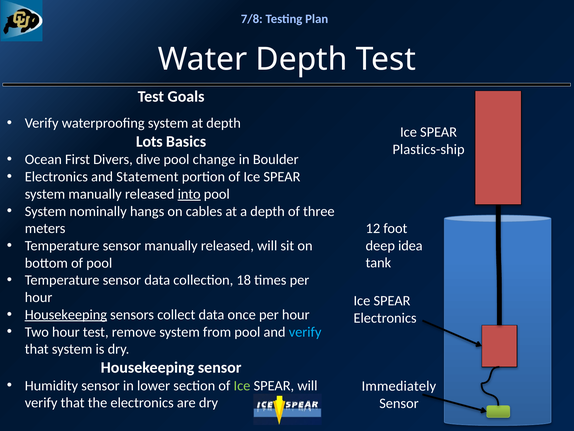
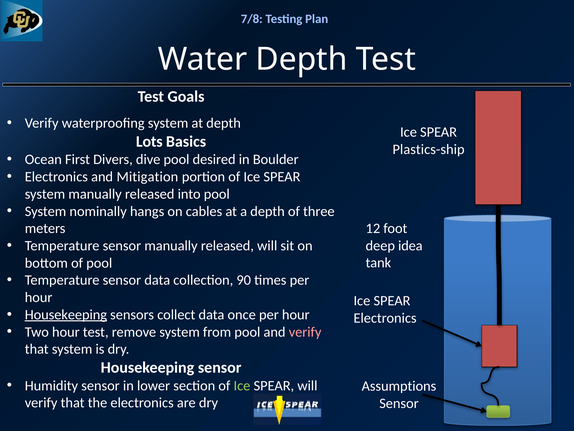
change: change -> desired
Statement: Statement -> Mitigation
into underline: present -> none
18: 18 -> 90
verify at (305, 332) colour: light blue -> pink
Immediately: Immediately -> Assumptions
